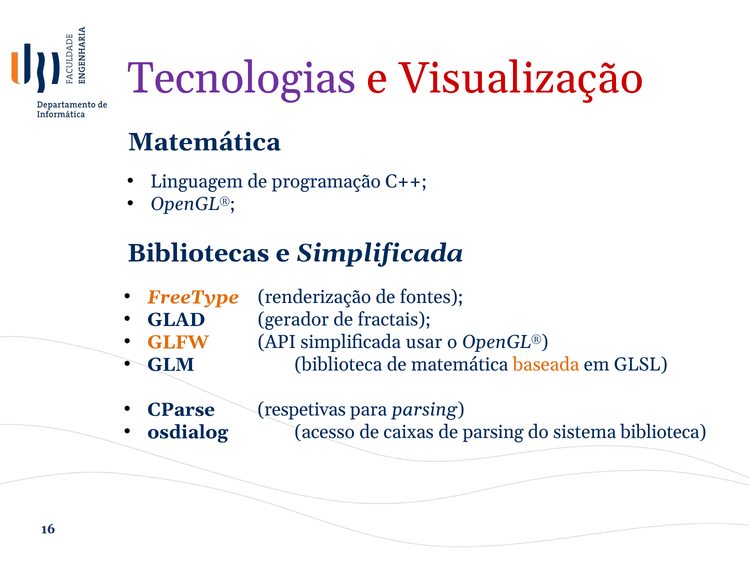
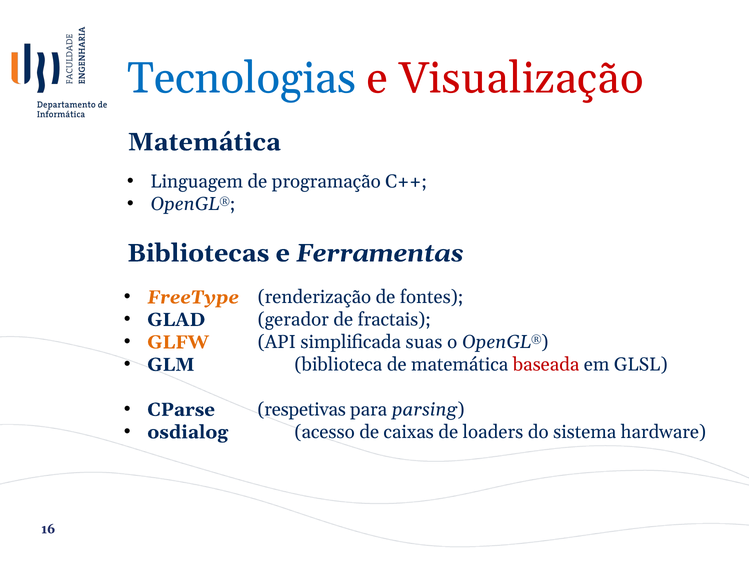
Tecnologias colour: purple -> blue
e Simplificada: Simplificada -> Ferramentas
usar: usar -> suas
baseada colour: orange -> red
de parsing: parsing -> loaders
sistema biblioteca: biblioteca -> hardware
